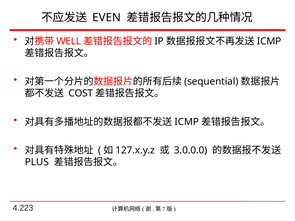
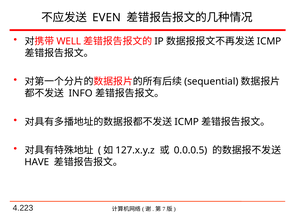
COST: COST -> INFO
3.0.0.0: 3.0.0.0 -> 0.0.0.5
PLUS: PLUS -> HAVE
